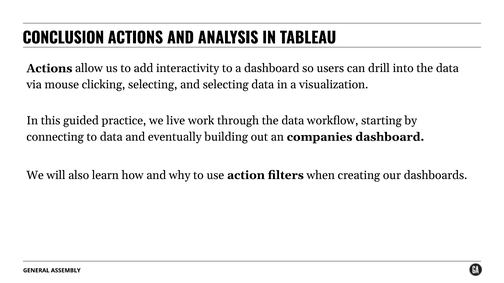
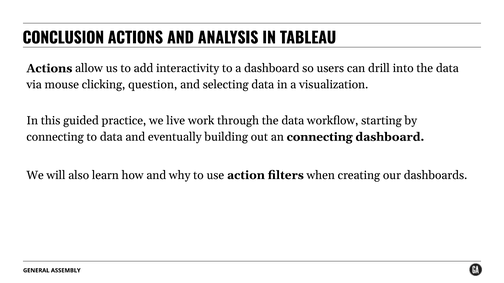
clicking selecting: selecting -> question
an companies: companies -> connecting
